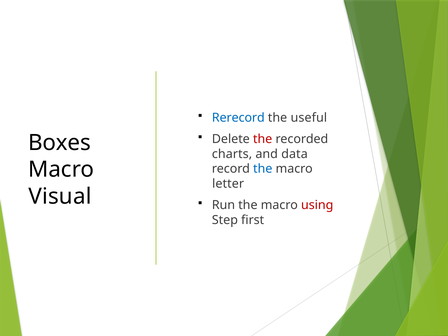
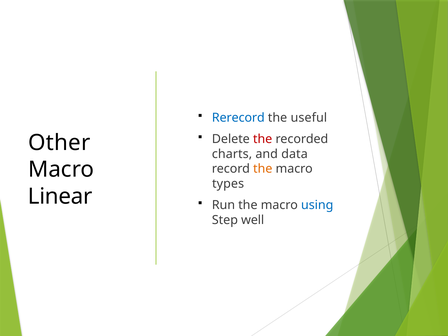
Boxes: Boxes -> Other
the at (263, 169) colour: blue -> orange
letter: letter -> types
Visual: Visual -> Linear
using colour: red -> blue
first: first -> well
